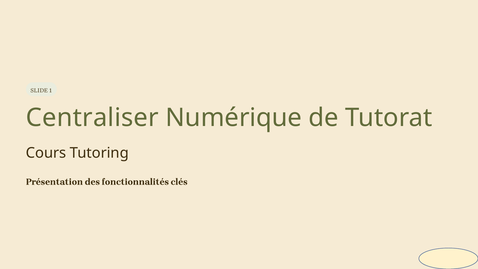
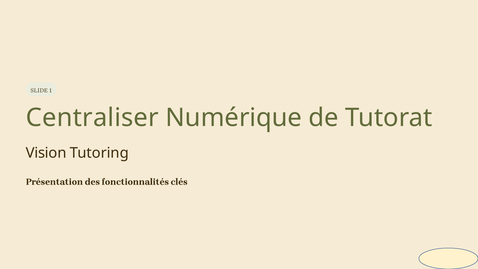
Cours: Cours -> Vision
